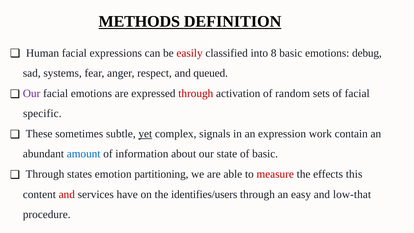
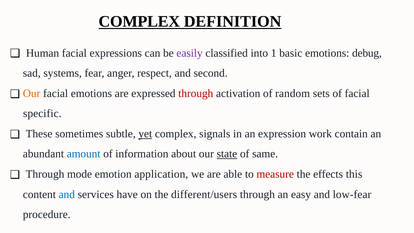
METHODS at (139, 21): METHODS -> COMPLEX
easily colour: red -> purple
8: 8 -> 1
queued: queued -> second
Our at (32, 93) colour: purple -> orange
state underline: none -> present
of basic: basic -> same
states: states -> mode
partitioning: partitioning -> application
and at (67, 194) colour: red -> blue
identifies/users: identifies/users -> different/users
low-that: low-that -> low-fear
